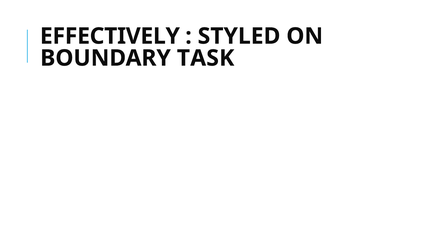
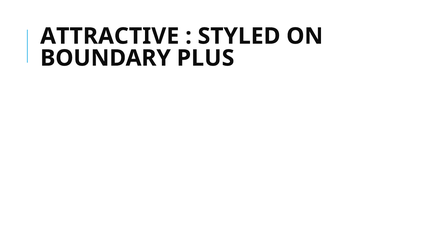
EFFECTIVELY: EFFECTIVELY -> ATTRACTIVE
TASK: TASK -> PLUS
